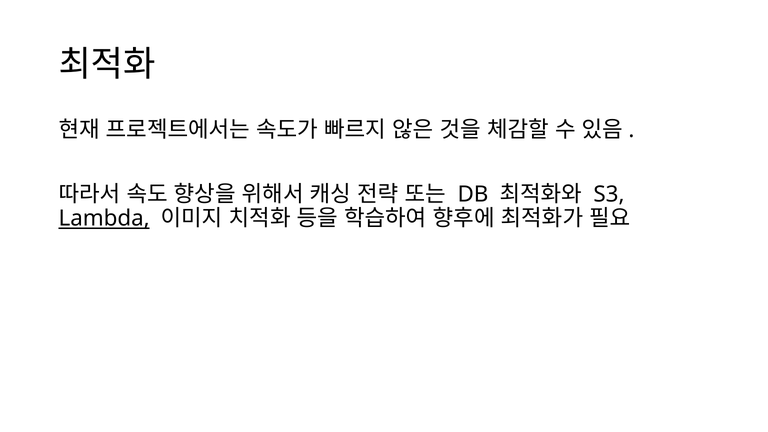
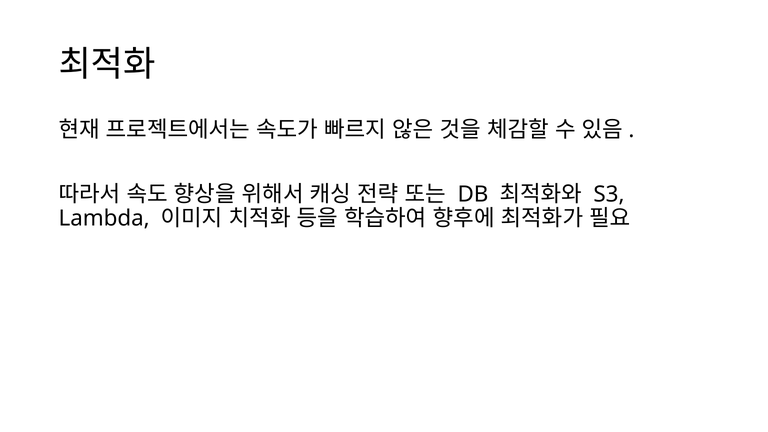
Lambda underline: present -> none
